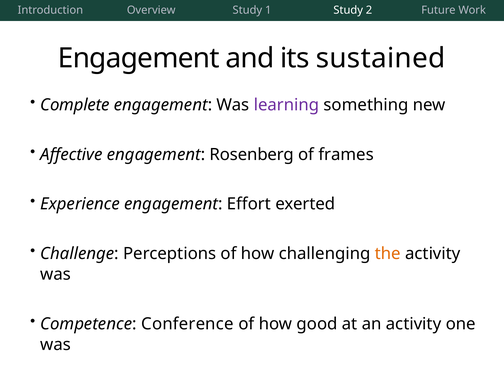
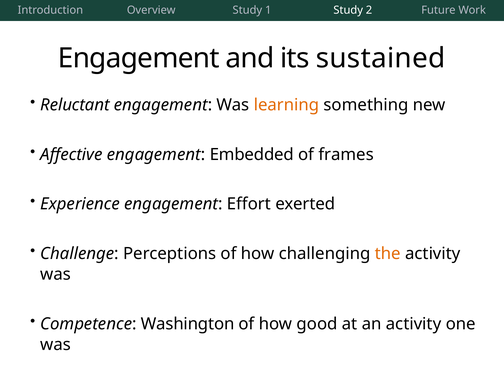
Complete: Complete -> Reluctant
learning colour: purple -> orange
Rosenberg: Rosenberg -> Embedded
Conference: Conference -> Washington
